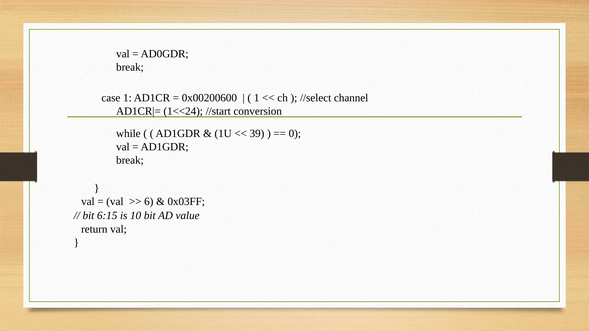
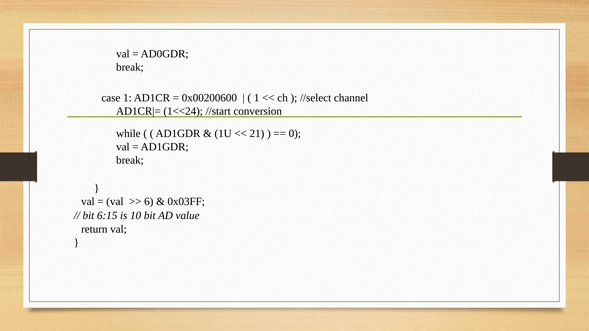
39: 39 -> 21
